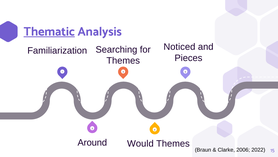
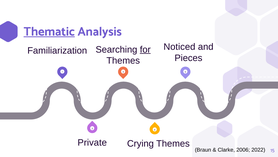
for underline: none -> present
Around: Around -> Private
Would: Would -> Crying
